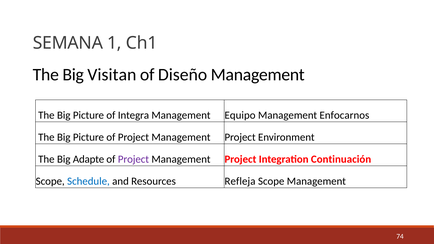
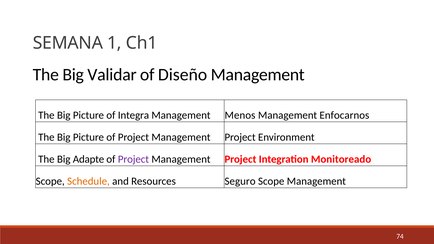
Visitan: Visitan -> Validar
Equipo: Equipo -> Menos
Continuación: Continuación -> Monitoreado
Schedule colour: blue -> orange
Refleja: Refleja -> Seguro
